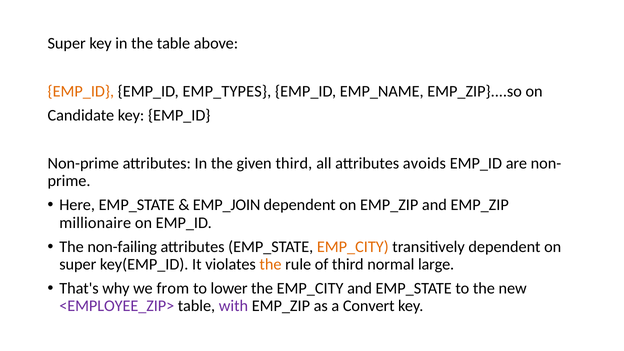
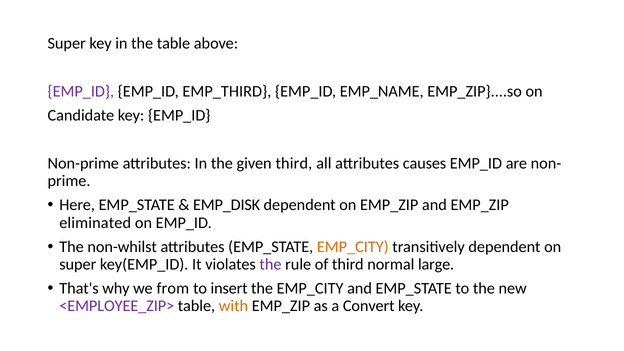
EMP_ID at (81, 91) colour: orange -> purple
EMP_TYPES: EMP_TYPES -> EMP_THIRD
avoids: avoids -> causes
EMP_JOIN: EMP_JOIN -> EMP_DISK
millionaire: millionaire -> eliminated
non-failing: non-failing -> non-whilst
the at (271, 264) colour: orange -> purple
lower: lower -> insert
with colour: purple -> orange
